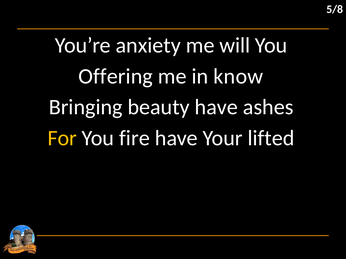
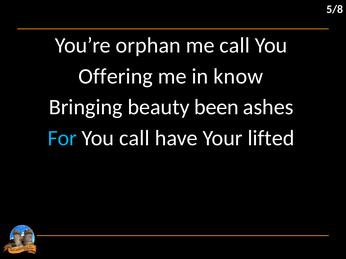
anxiety: anxiety -> orphan
me will: will -> call
beauty have: have -> been
For colour: yellow -> light blue
You fire: fire -> call
